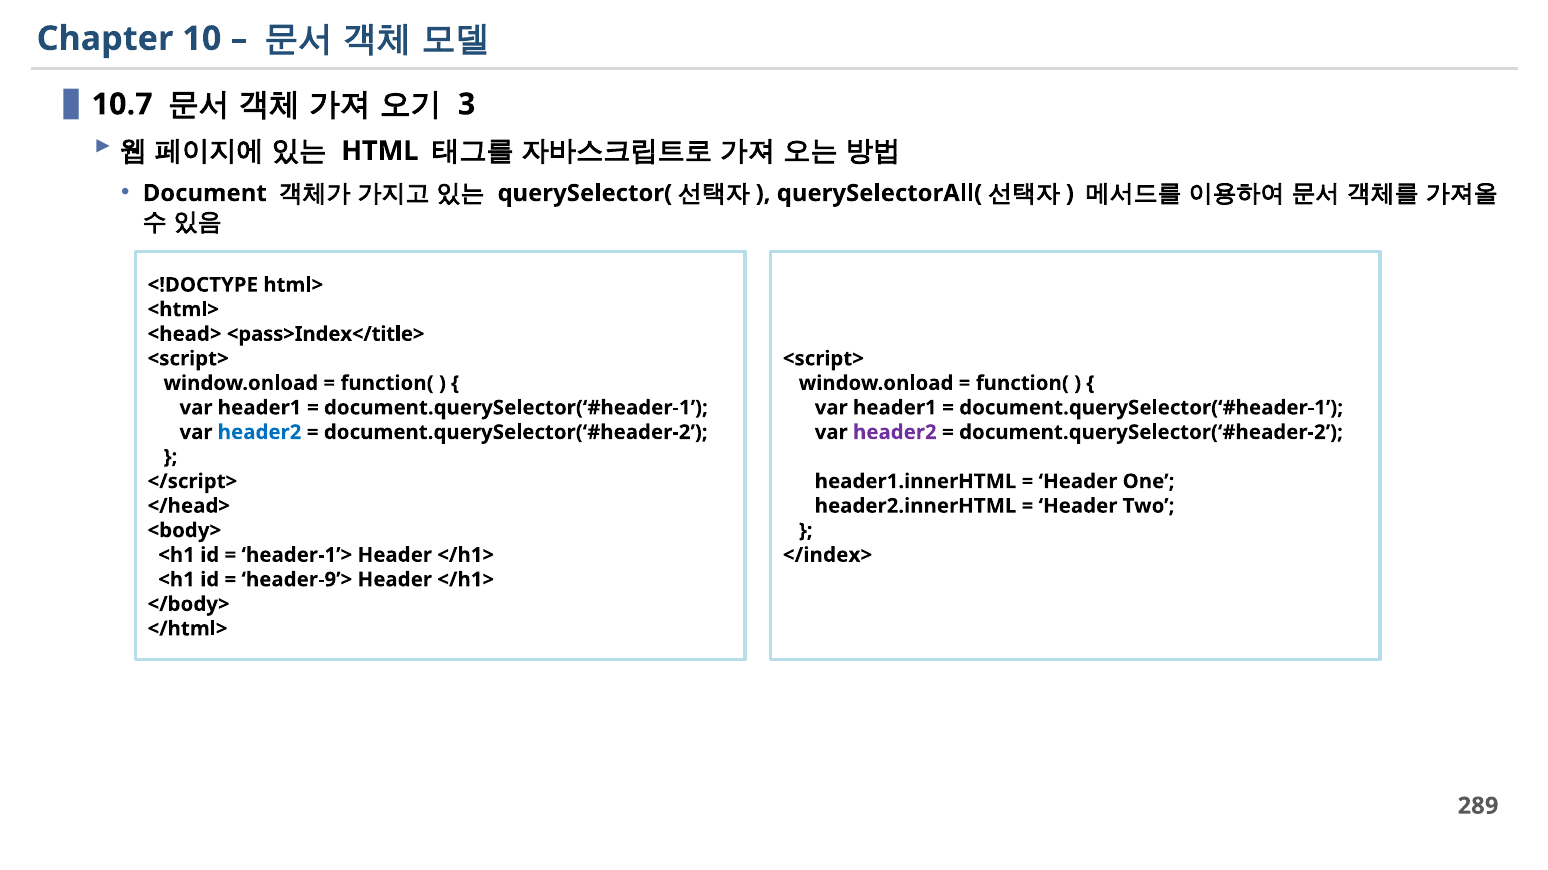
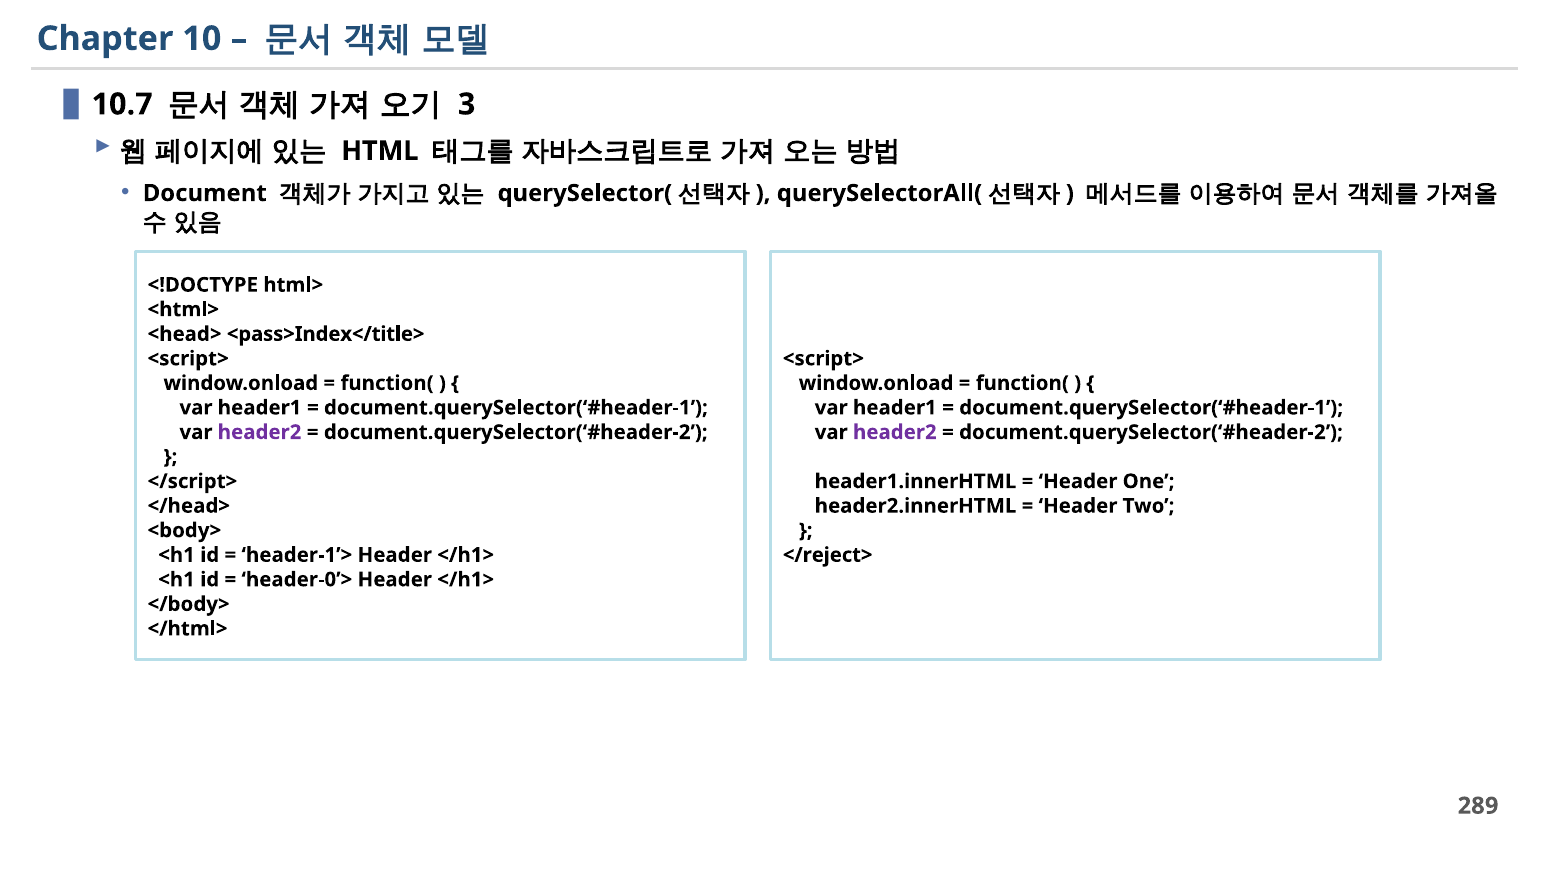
header2 at (260, 433) colour: blue -> purple
</index>: </index> -> </reject>
header-9’>: header-9’> -> header-0’>
